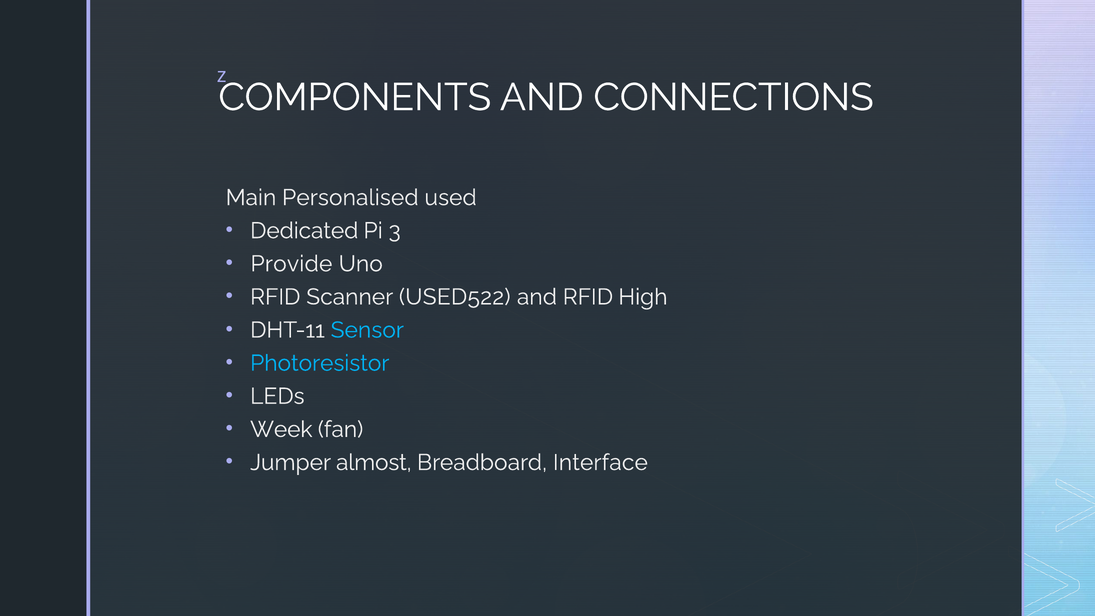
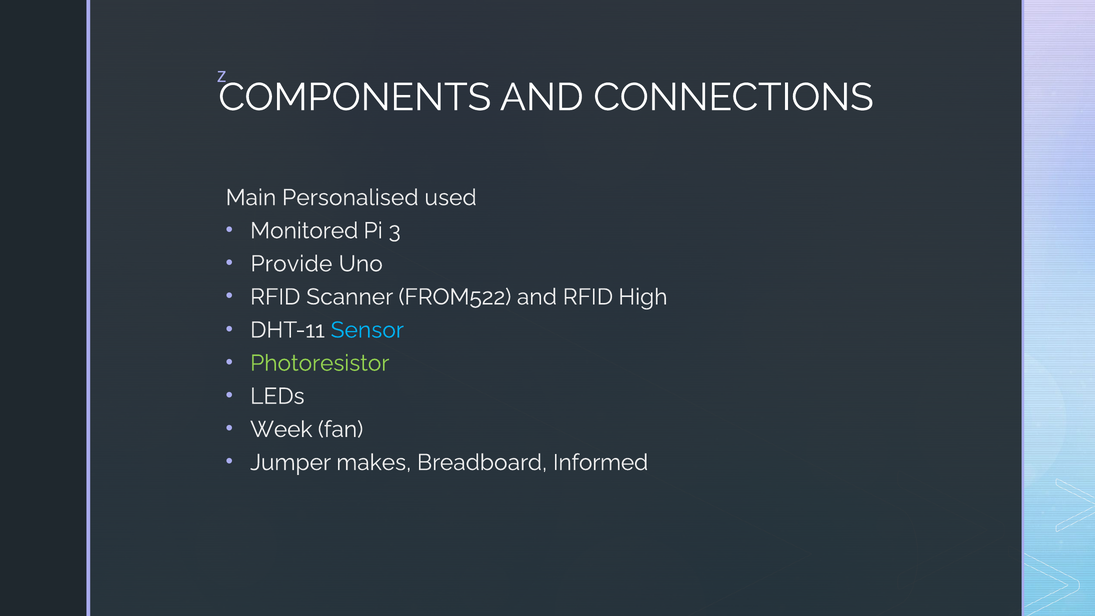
Dedicated: Dedicated -> Monitored
USED522: USED522 -> FROM522
Photoresistor colour: light blue -> light green
almost: almost -> makes
Interface: Interface -> Informed
